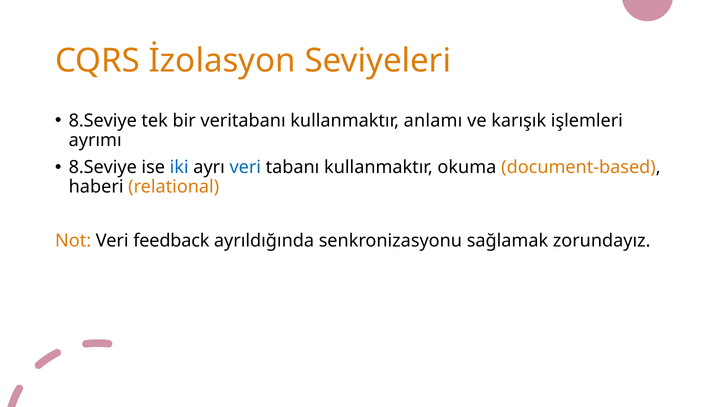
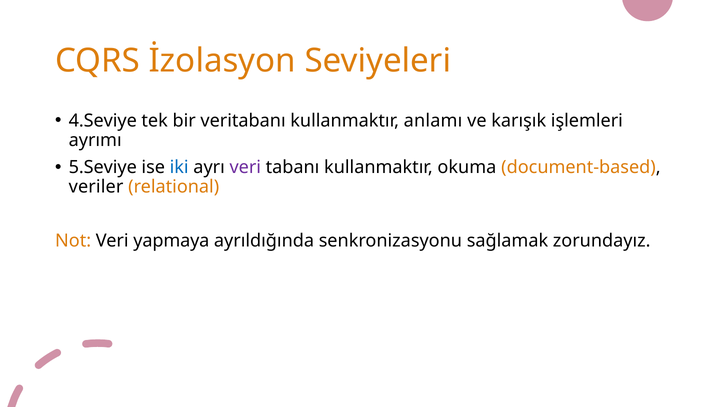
8.Seviye at (103, 121): 8.Seviye -> 4.Seviye
8.Seviye at (103, 167): 8.Seviye -> 5.Seviye
veri at (245, 167) colour: blue -> purple
haberi: haberi -> veriler
feedback: feedback -> yapmaya
